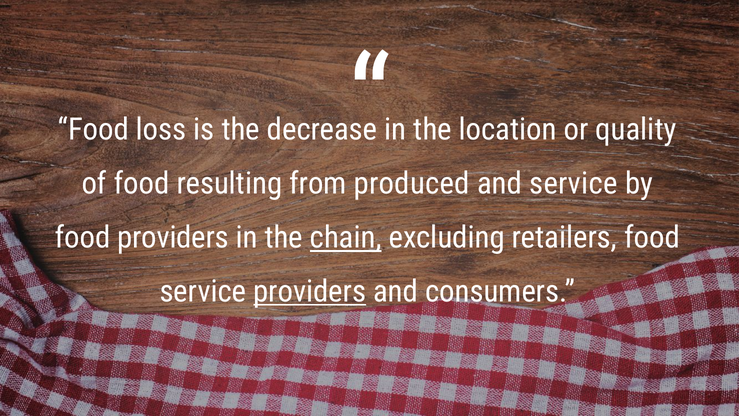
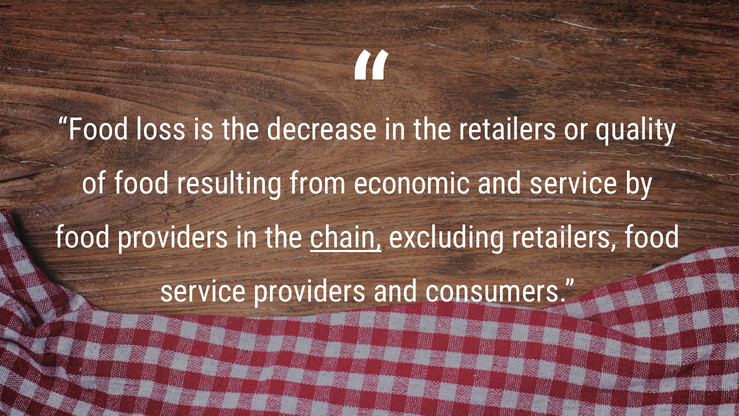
the location: location -> retailers
produced: produced -> economic
providers at (310, 291) underline: present -> none
